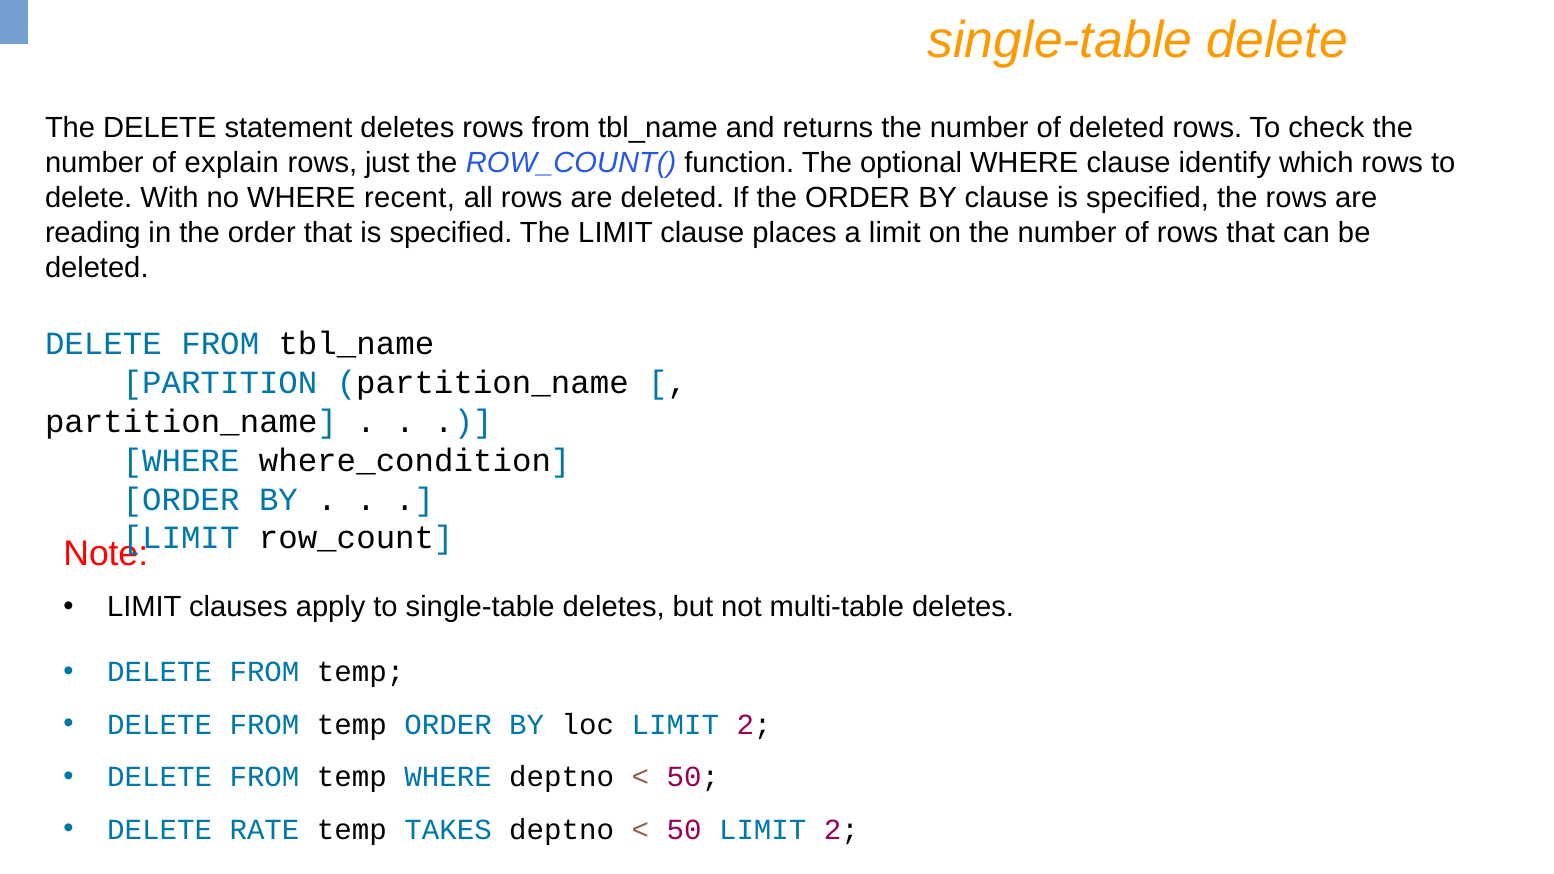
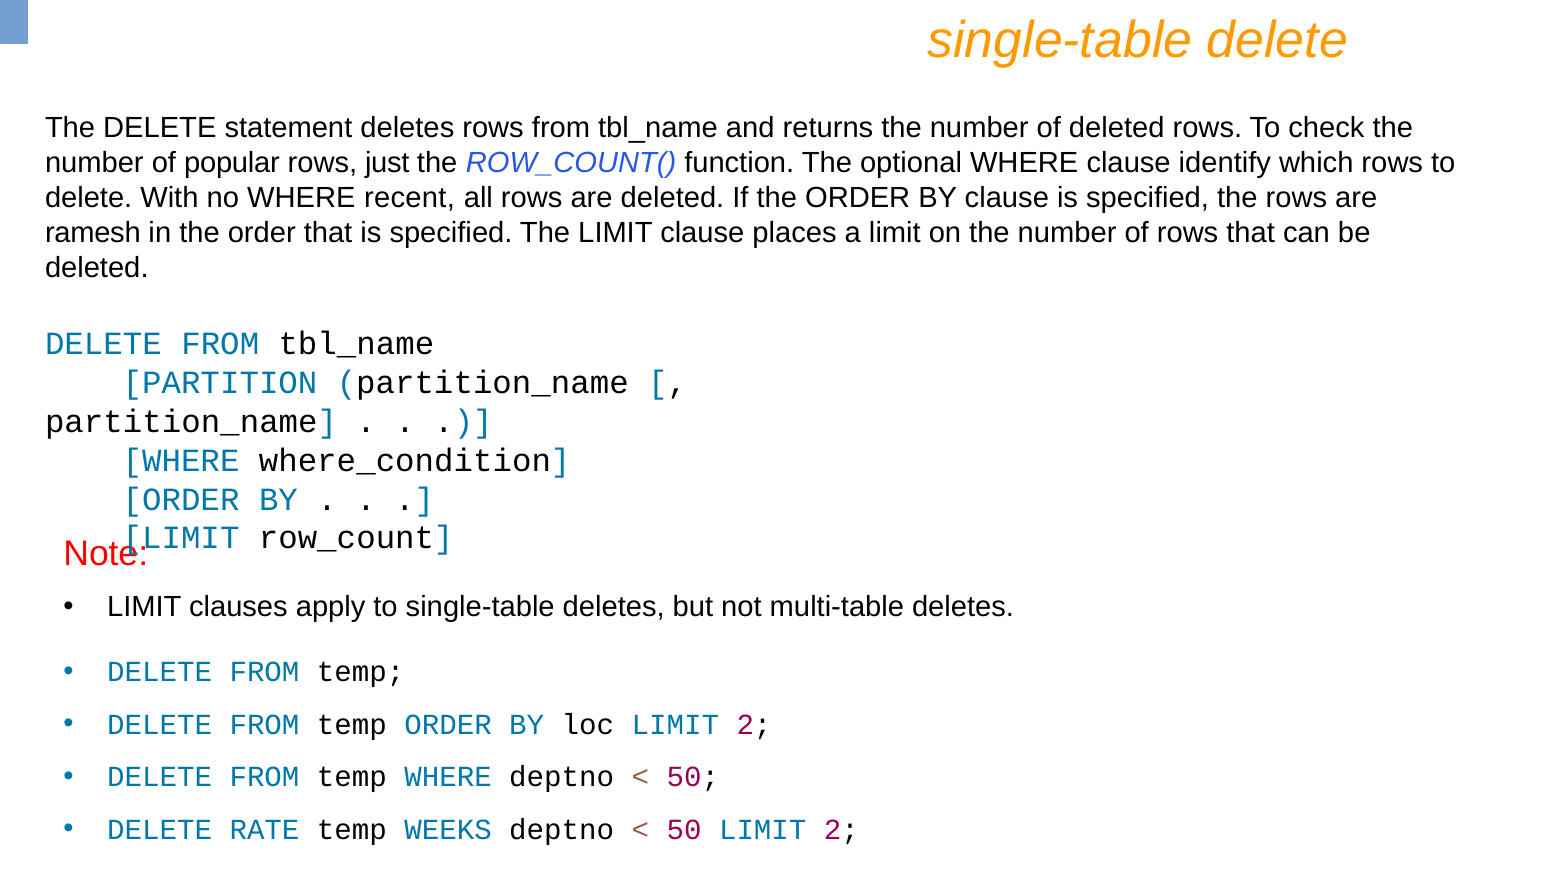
explain: explain -> popular
reading: reading -> ramesh
TAKES: TAKES -> WEEKS
